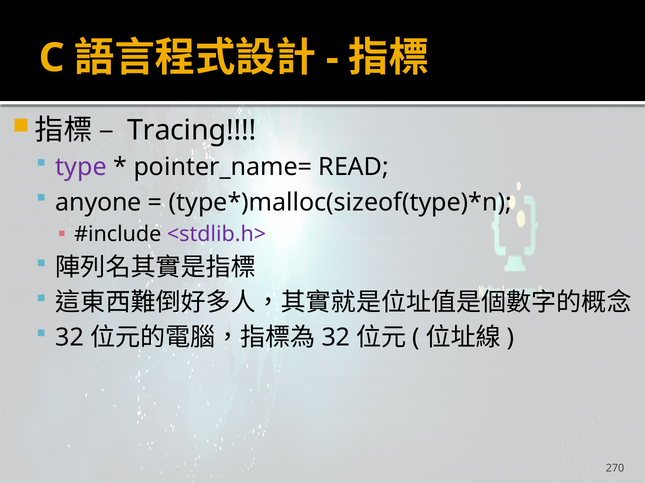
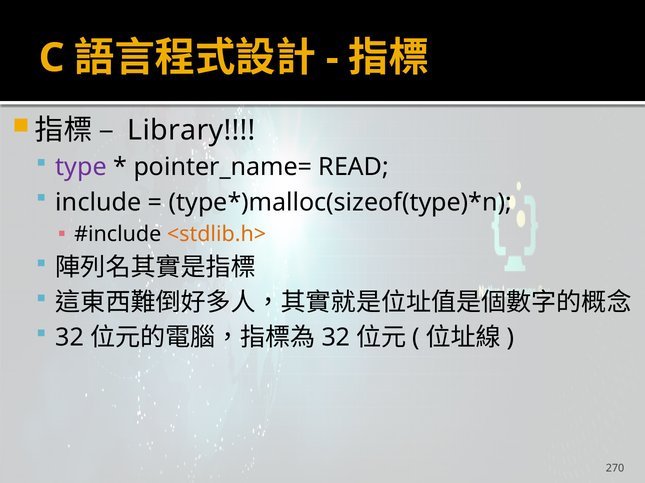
Tracing: Tracing -> Library
anyone: anyone -> include
<stdlib.h> colour: purple -> orange
